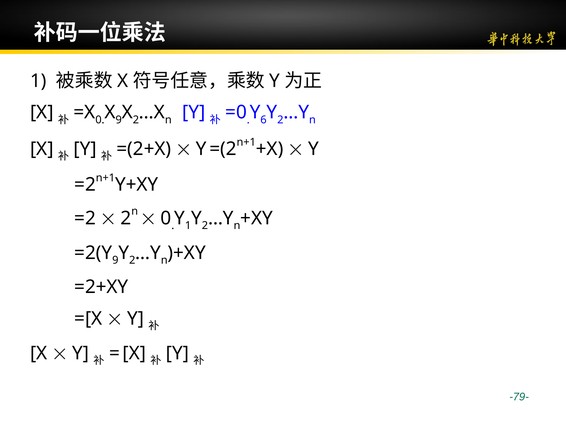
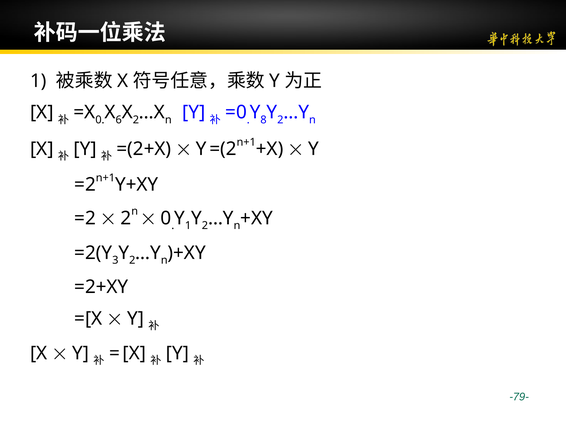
X 9: 9 -> 6
6: 6 -> 8
9 at (115, 260): 9 -> 3
